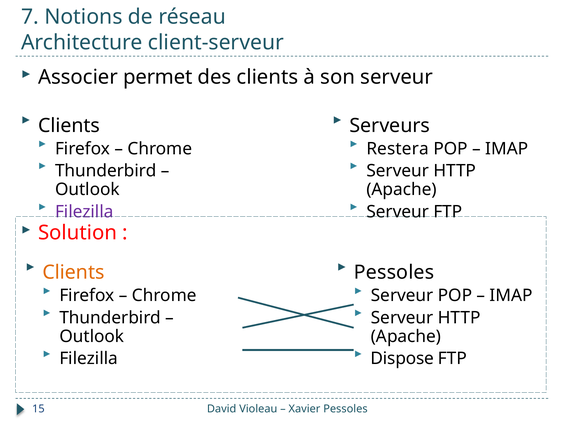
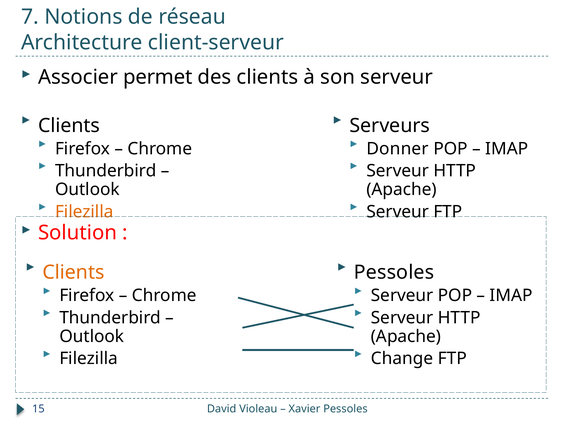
Restera: Restera -> Donner
Filezilla at (84, 212) colour: purple -> orange
Dispose: Dispose -> Change
